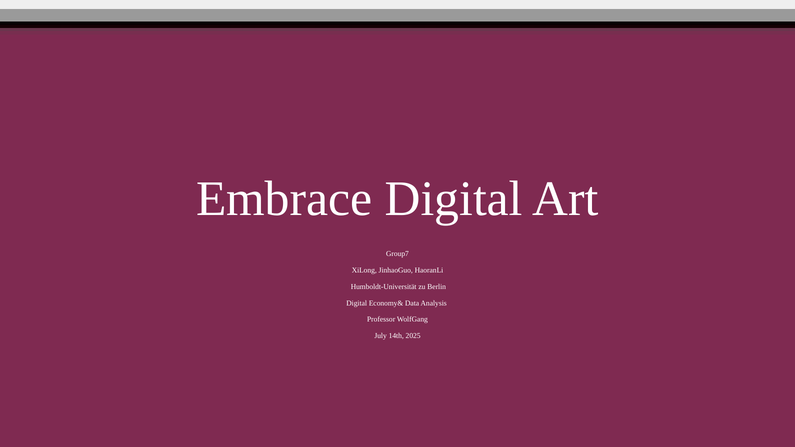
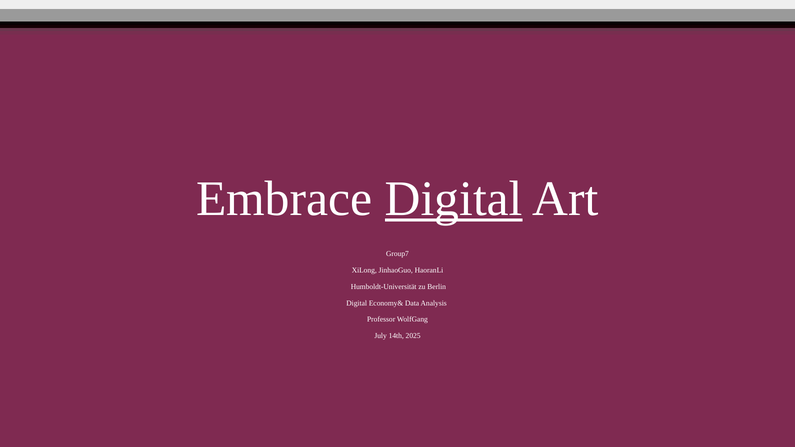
Digital at (454, 199) underline: none -> present
